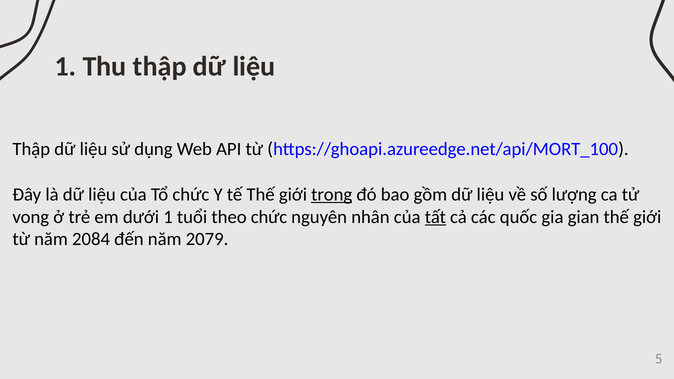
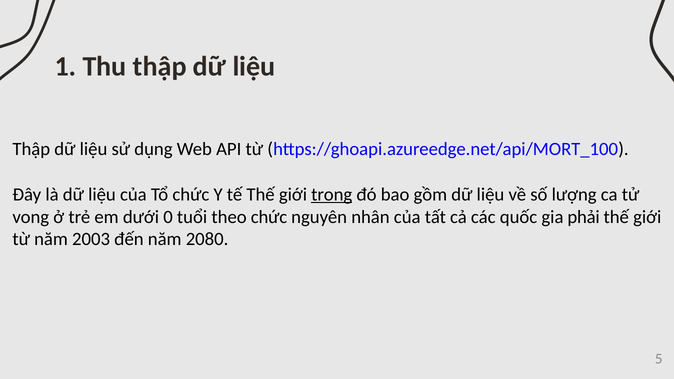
dưới 1: 1 -> 0
tất underline: present -> none
gian: gian -> phải
2084: 2084 -> 2003
2079: 2079 -> 2080
